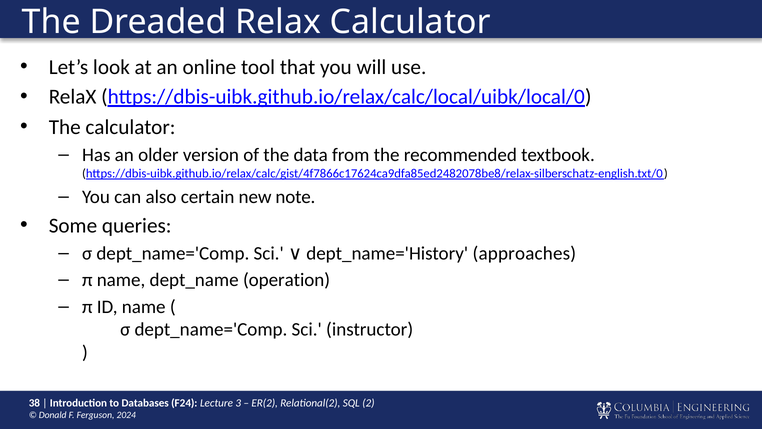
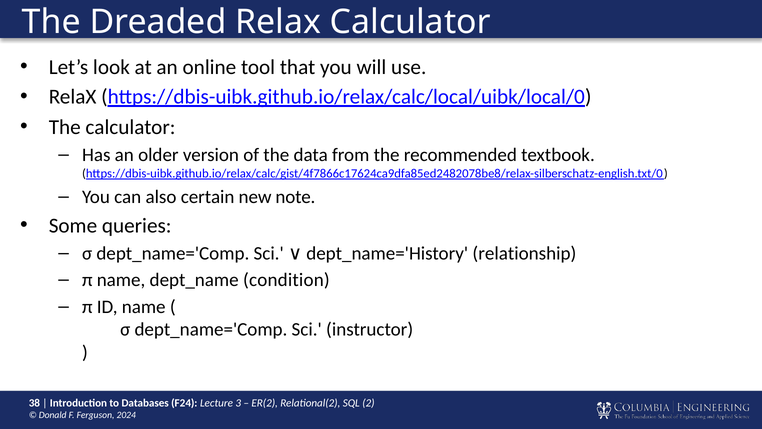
approaches: approaches -> relationship
operation: operation -> condition
